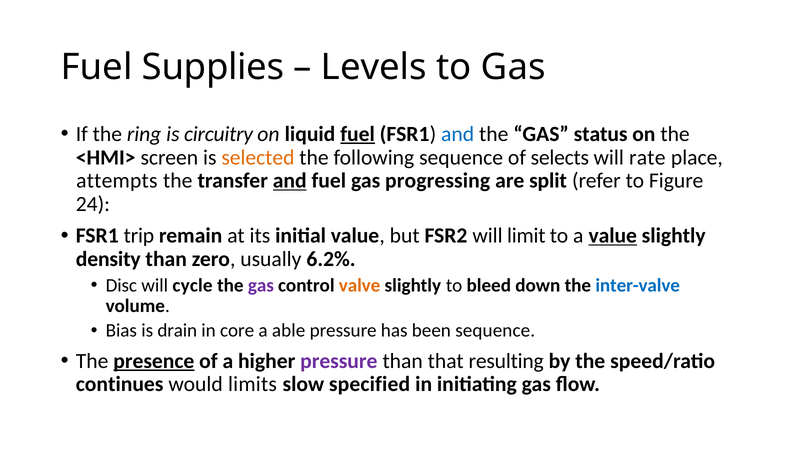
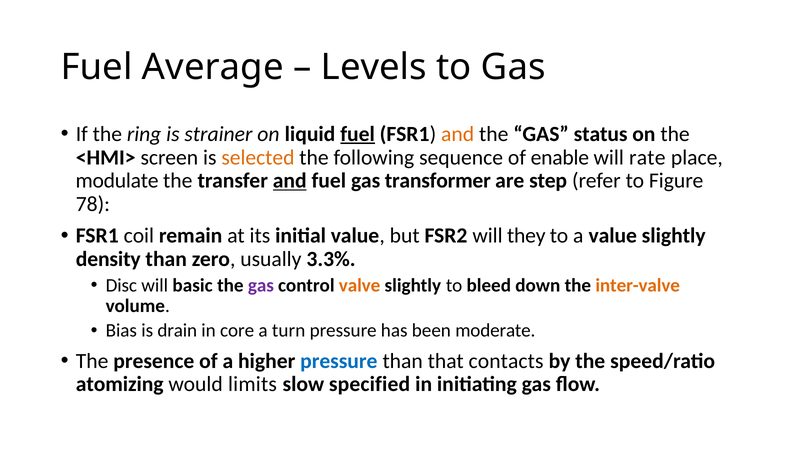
Supplies: Supplies -> Average
circuitry: circuitry -> strainer
and at (458, 134) colour: blue -> orange
selects: selects -> enable
attempts: attempts -> modulate
progressing: progressing -> transformer
split: split -> step
24: 24 -> 78
trip: trip -> coil
limit: limit -> they
value at (613, 236) underline: present -> none
6.2%: 6.2% -> 3.3%
cycle: cycle -> basic
inter-valve colour: blue -> orange
able: able -> turn
been sequence: sequence -> moderate
presence underline: present -> none
pressure at (339, 361) colour: purple -> blue
resulting: resulting -> contacts
continues: continues -> atomizing
